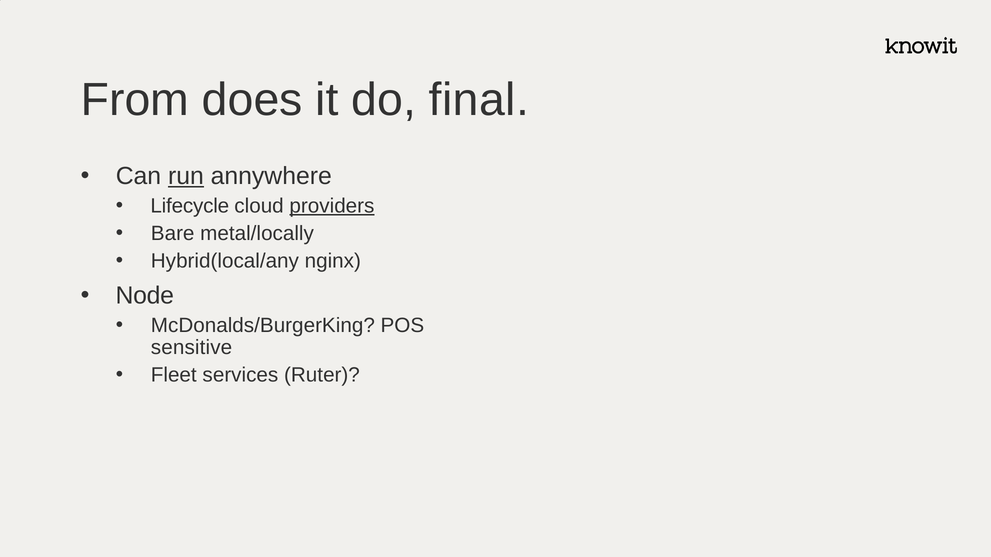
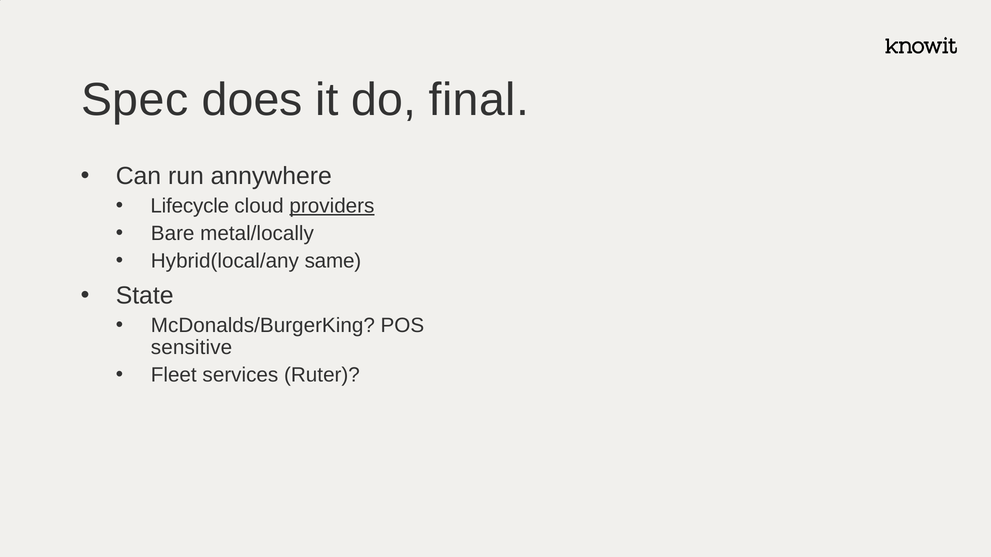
From: From -> Spec
run underline: present -> none
nginx: nginx -> same
Node: Node -> State
